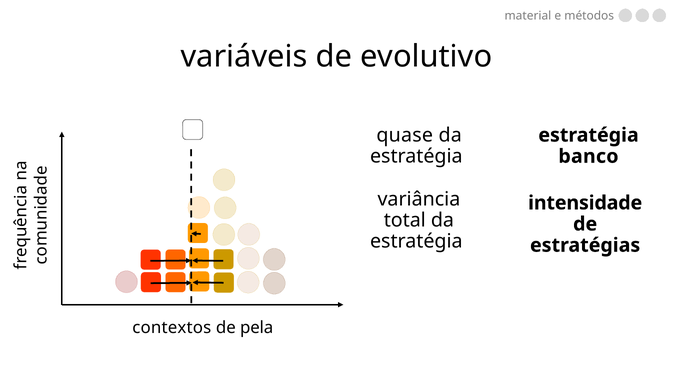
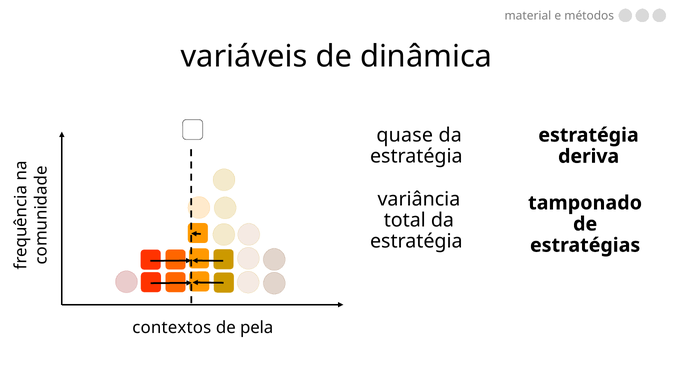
evolutivo: evolutivo -> dinâmica
banco: banco -> deriva
intensidade: intensidade -> tamponado
